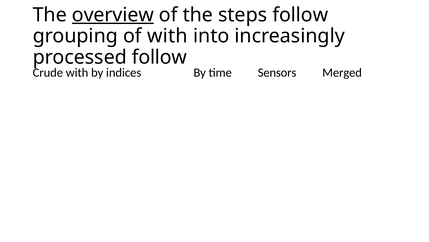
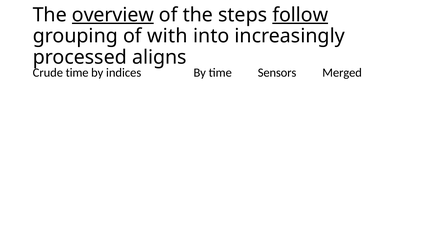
follow at (300, 15) underline: none -> present
processed follow: follow -> aligns
Crude with: with -> time
